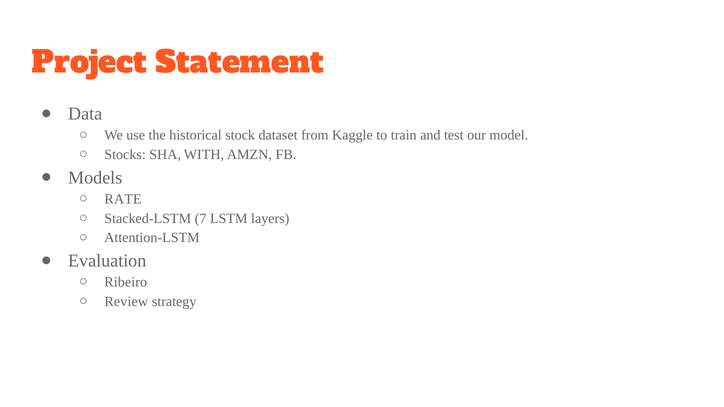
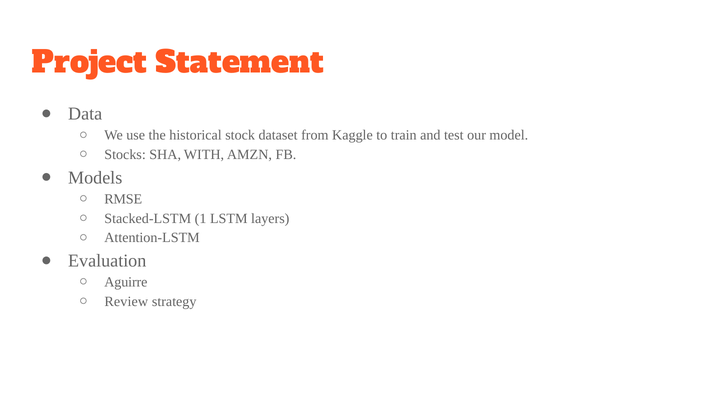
RATE: RATE -> RMSE
7: 7 -> 1
Ribeiro: Ribeiro -> Aguirre
